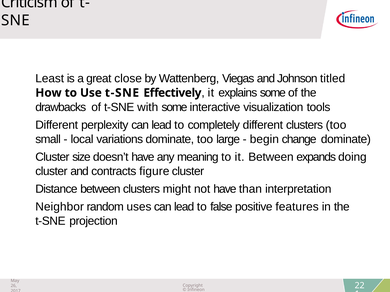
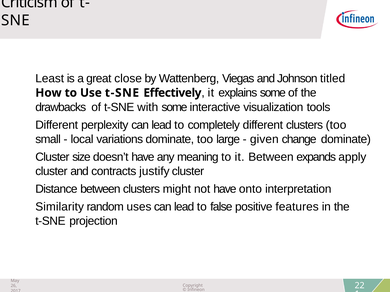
begin: begin -> given
doing: doing -> apply
figure: figure -> justify
than: than -> onto
Neighbor: Neighbor -> Similarity
